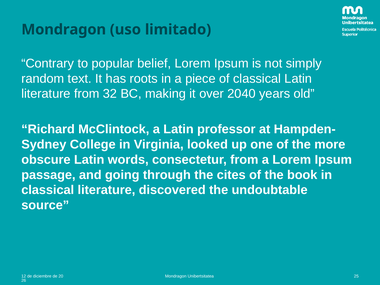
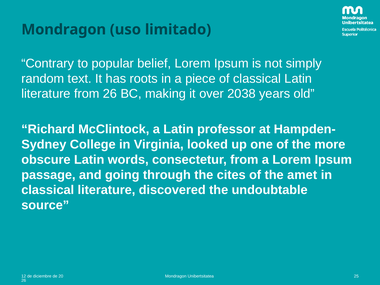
from 32: 32 -> 26
2040: 2040 -> 2038
book: book -> amet
